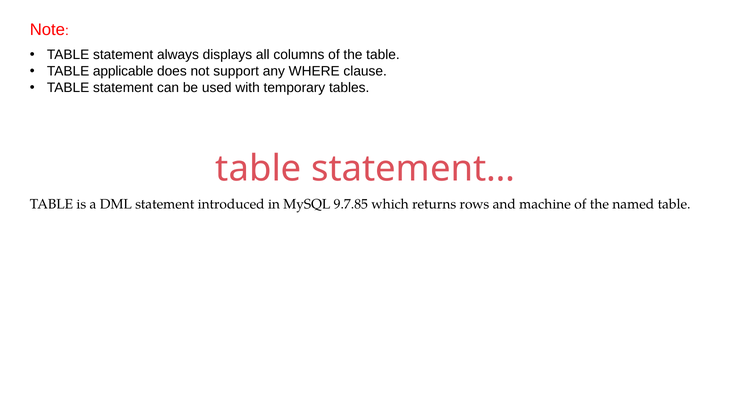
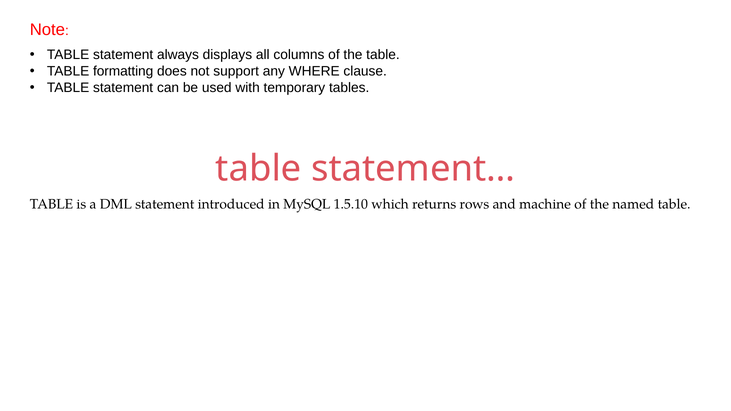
applicable: applicable -> formatting
9.7.85: 9.7.85 -> 1.5.10
